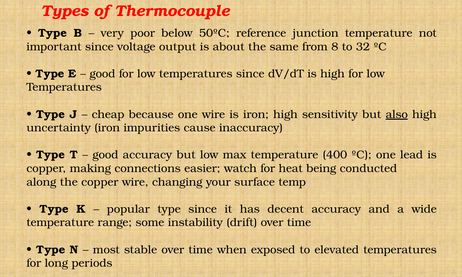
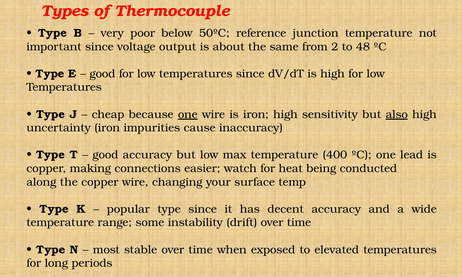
8: 8 -> 2
32: 32 -> 48
one at (188, 114) underline: none -> present
